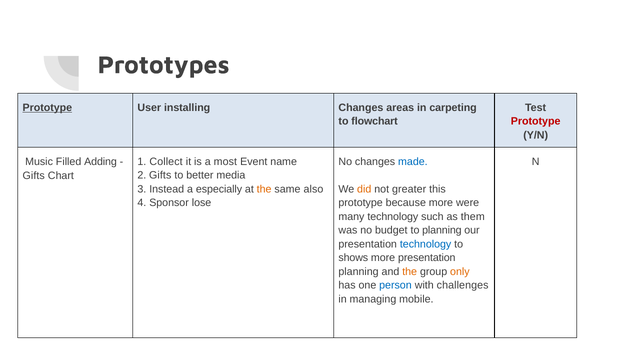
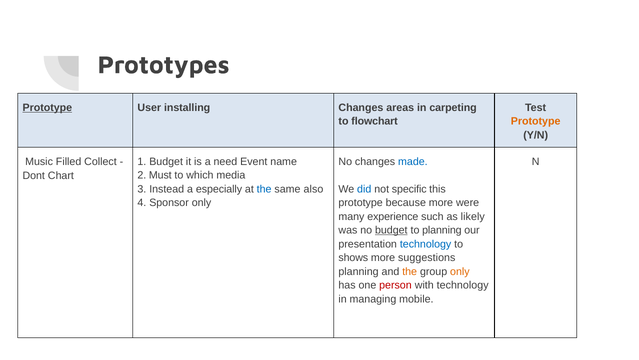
Prototype at (536, 121) colour: red -> orange
Adding: Adding -> Collect
1 Collect: Collect -> Budget
most: most -> need
2 Gifts: Gifts -> Must
better: better -> which
Gifts at (34, 175): Gifts -> Dont
the at (264, 189) colour: orange -> blue
did colour: orange -> blue
greater: greater -> specific
Sponsor lose: lose -> only
many technology: technology -> experience
them: them -> likely
budget at (391, 230) underline: none -> present
more presentation: presentation -> suggestions
person colour: blue -> red
with challenges: challenges -> technology
